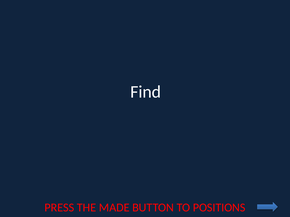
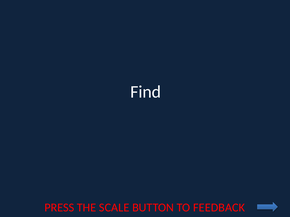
MADE: MADE -> SCALE
POSITIONS: POSITIONS -> FEEDBACK
